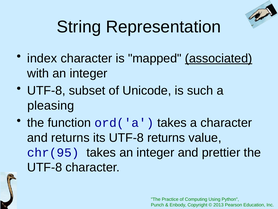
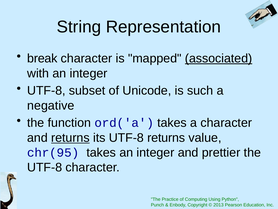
index: index -> break
pleasing: pleasing -> negative
returns at (70, 137) underline: none -> present
